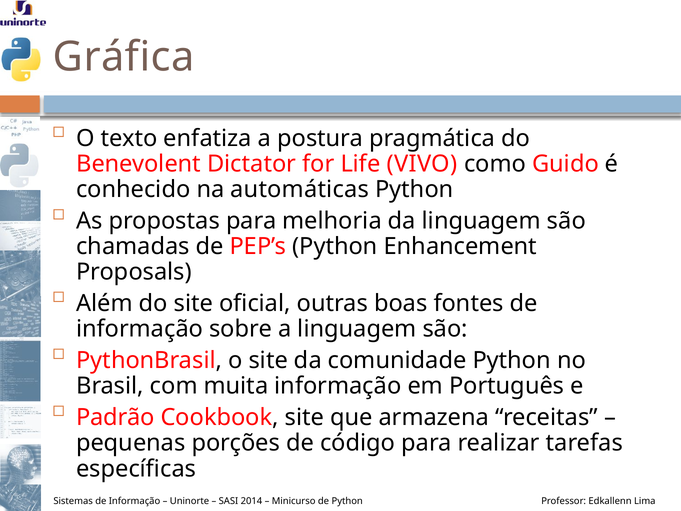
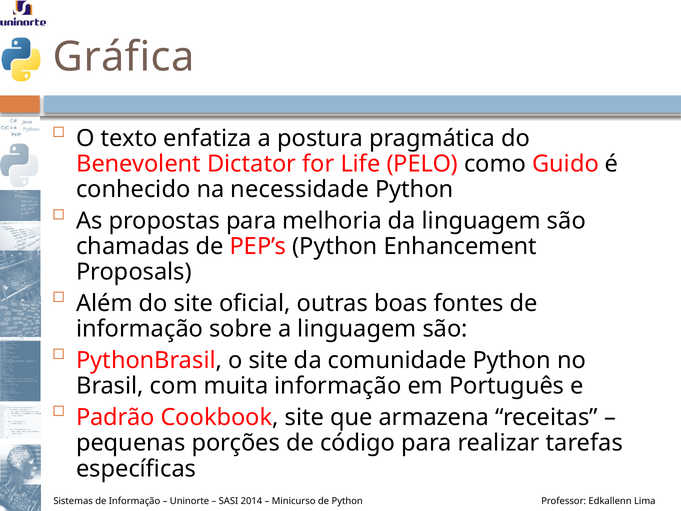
VIVO: VIVO -> PELO
automáticas: automáticas -> necessidade
